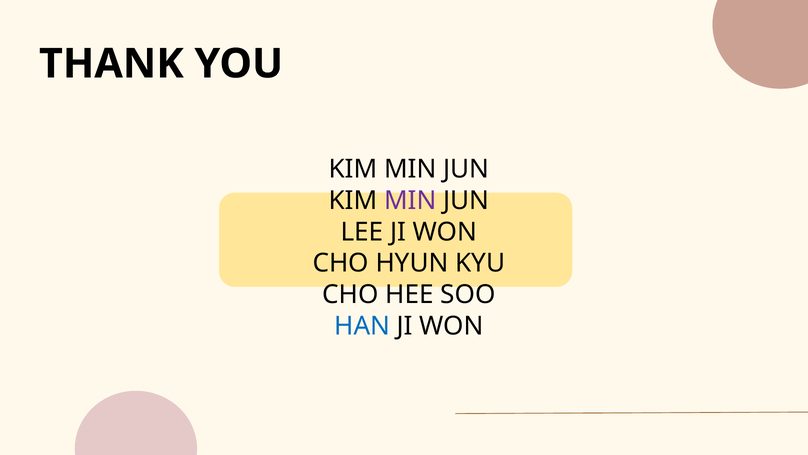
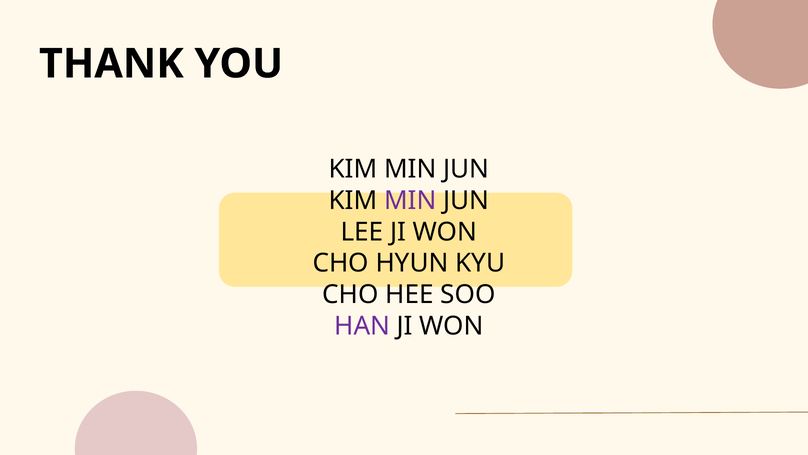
HAN colour: blue -> purple
